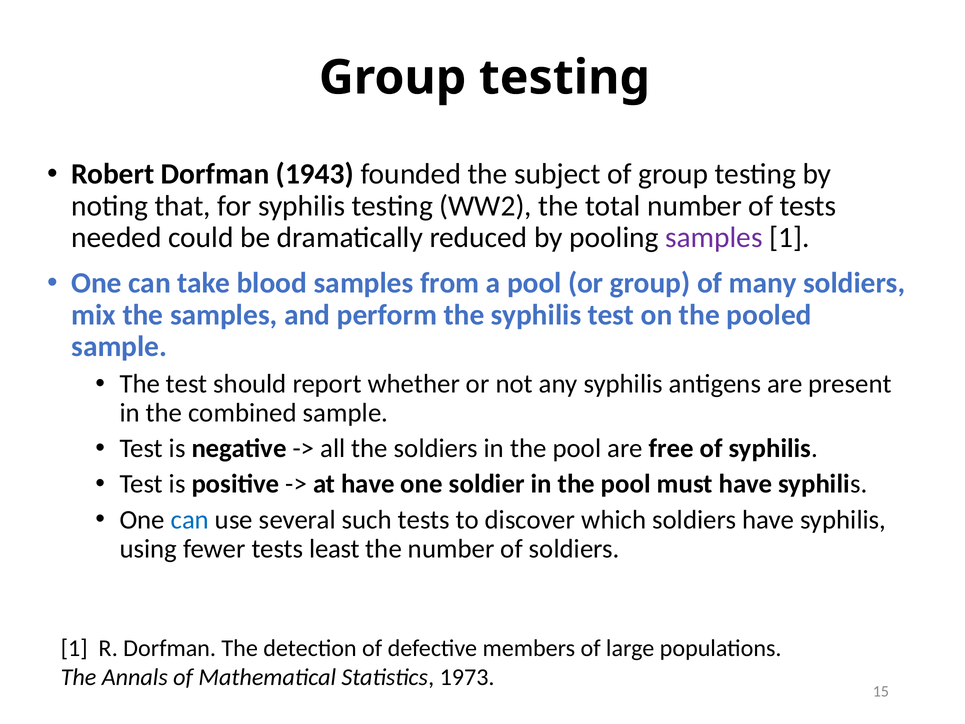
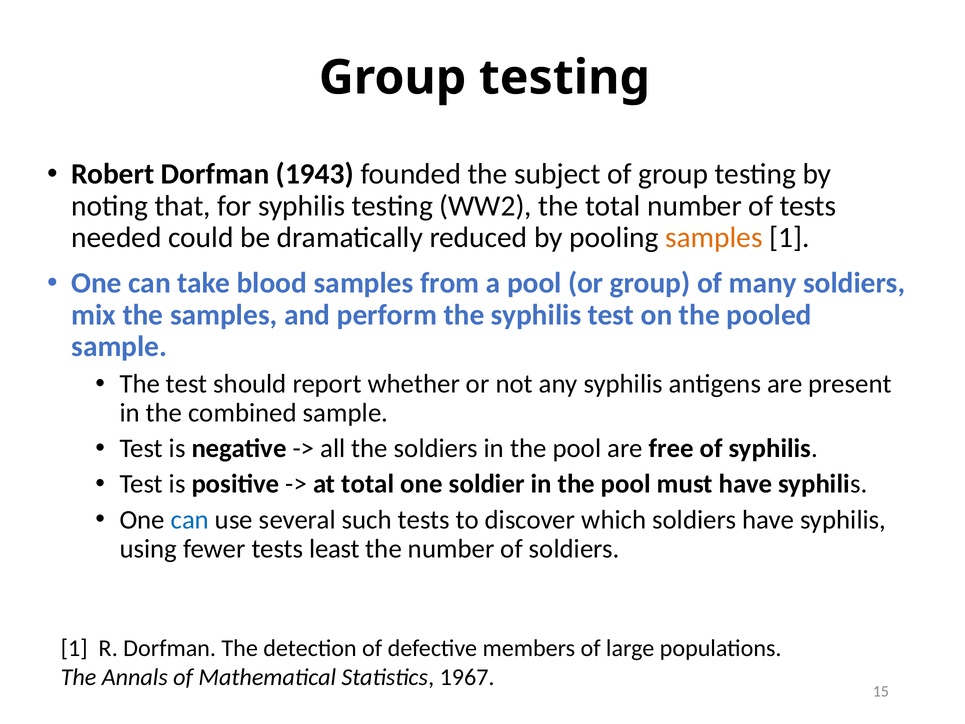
samples at (714, 238) colour: purple -> orange
at have: have -> total
1973: 1973 -> 1967
